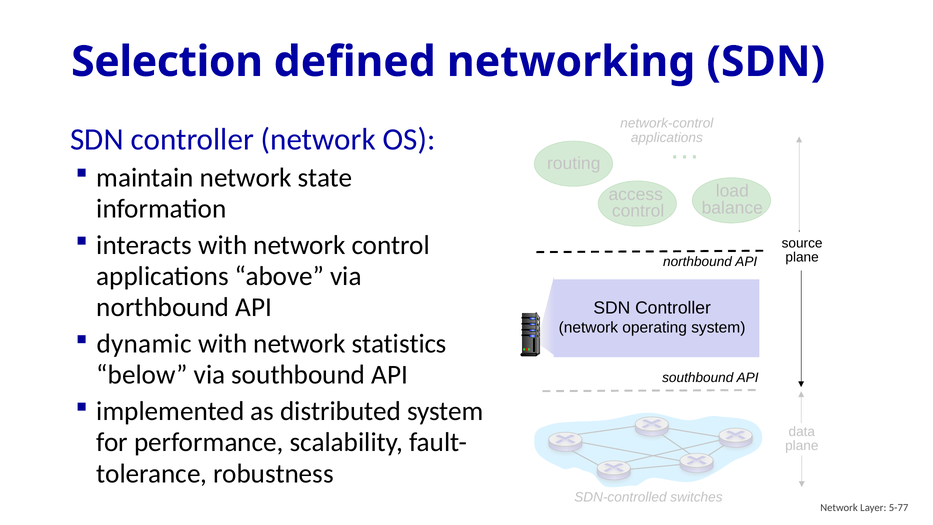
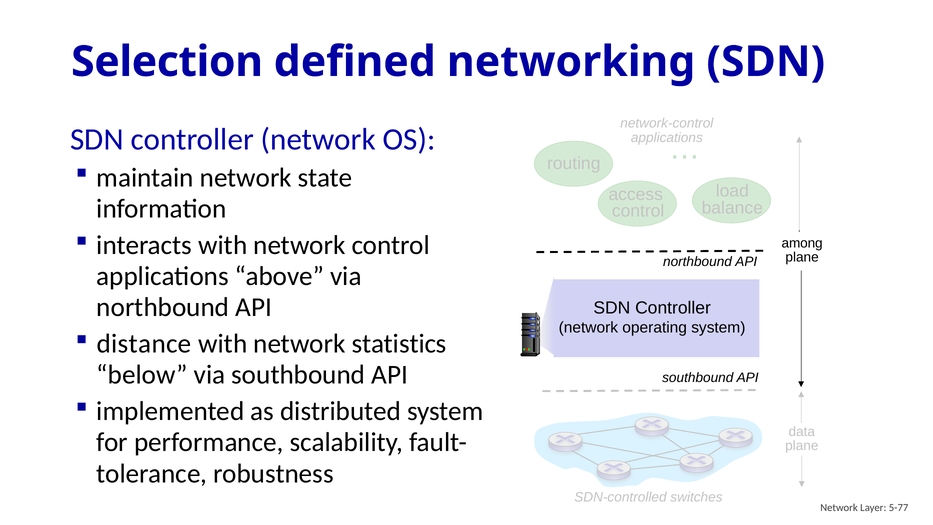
source: source -> among
dynamic: dynamic -> distance
